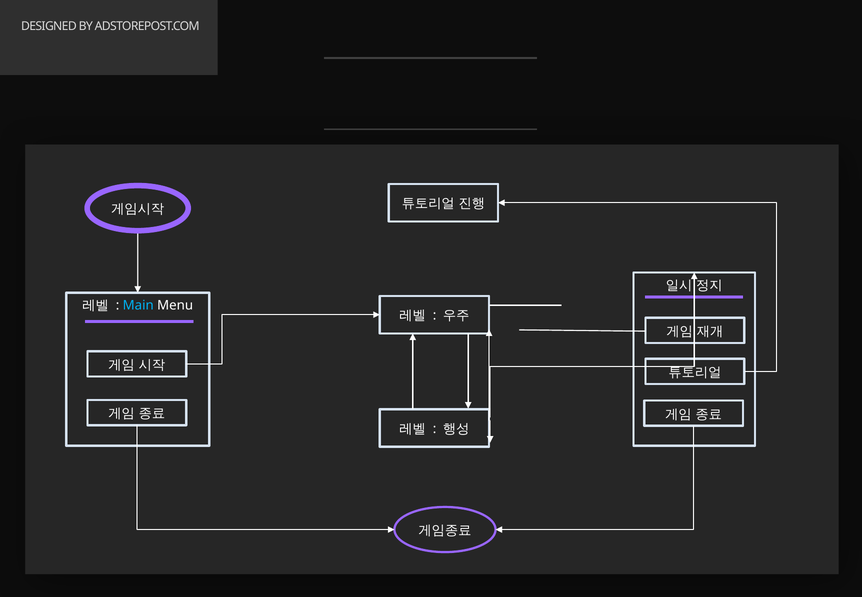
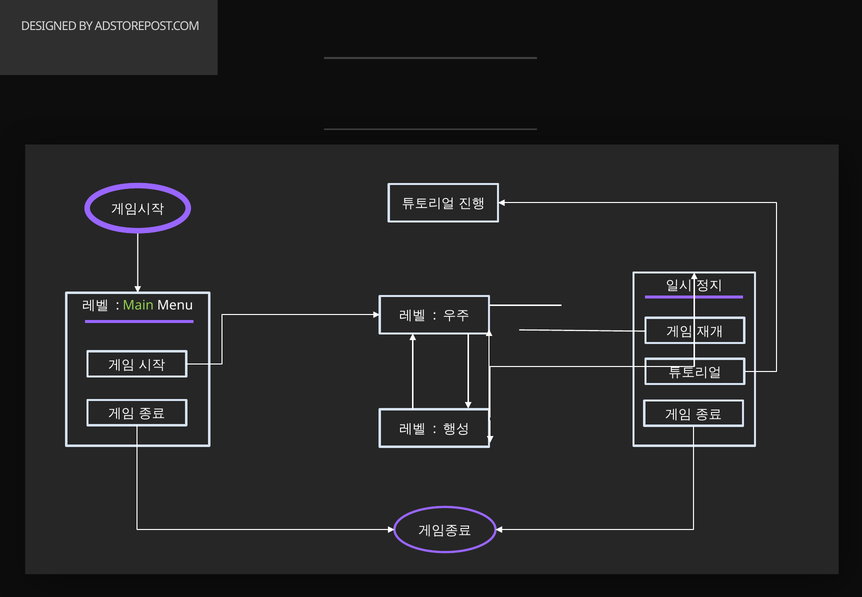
Main colour: light blue -> light green
